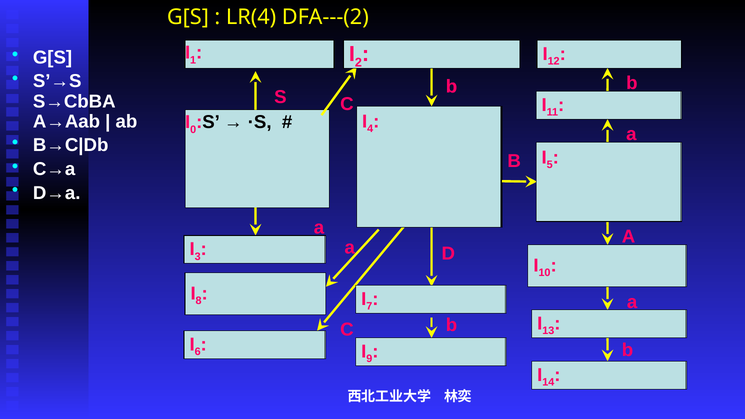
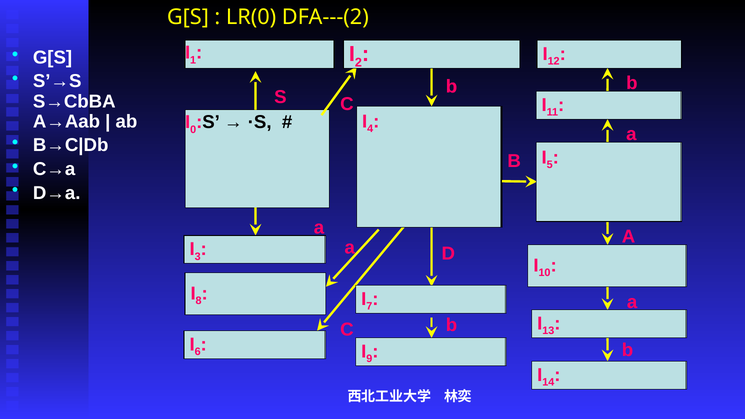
LR(4: LR(4 -> LR(0
